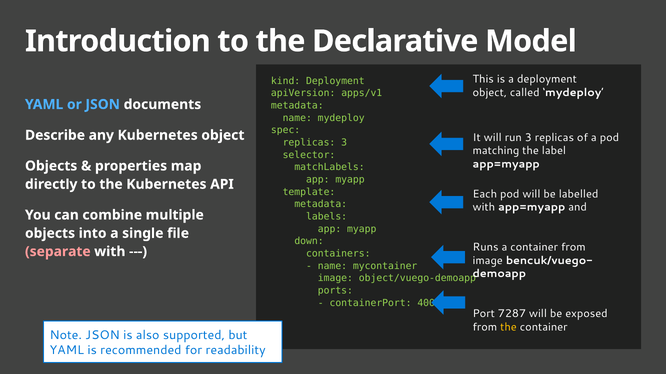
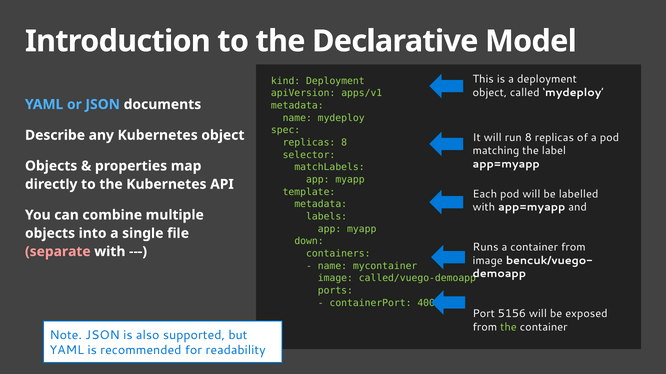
run 3: 3 -> 8
replicas 3: 3 -> 8
object/vuego-demoapp: object/vuego-demoapp -> called/vuego-demoapp
7287: 7287 -> 5156
the at (508, 327) colour: yellow -> light green
